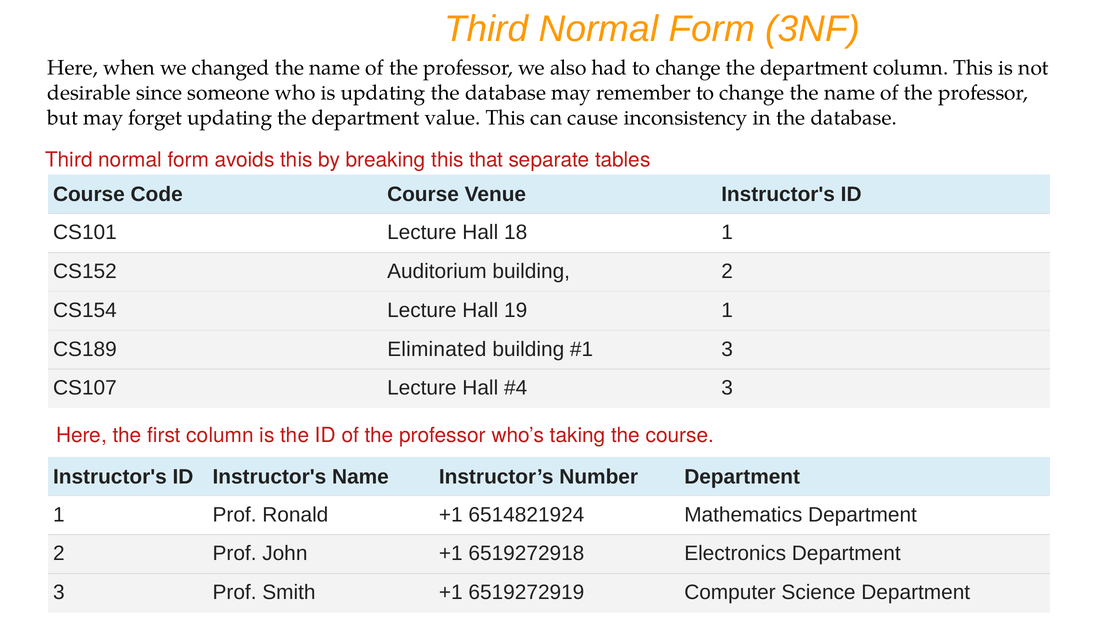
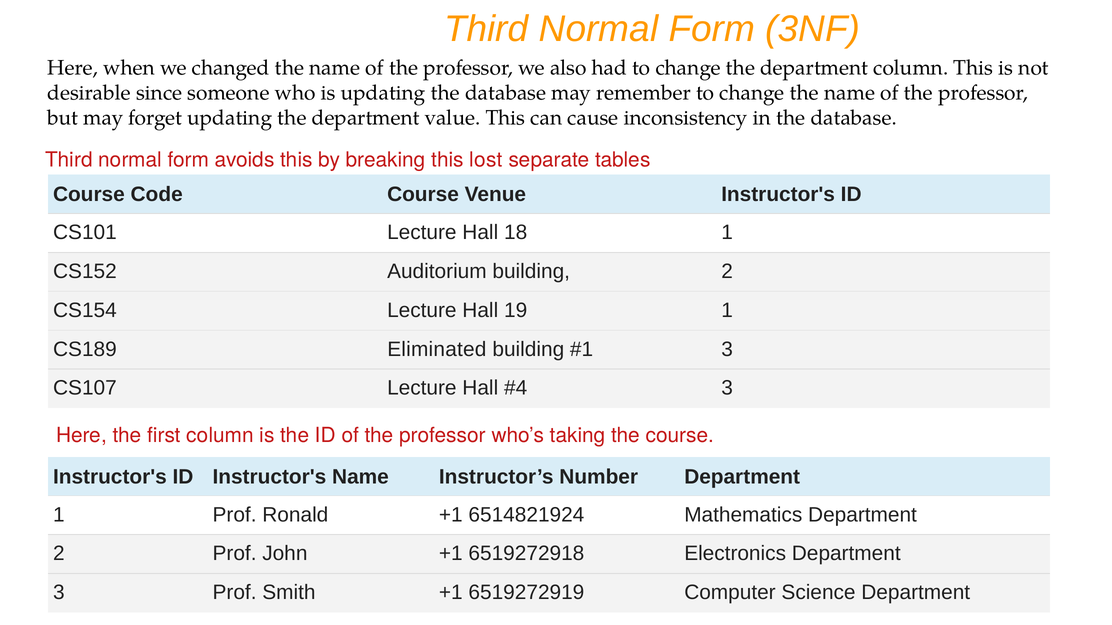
that: that -> lost
